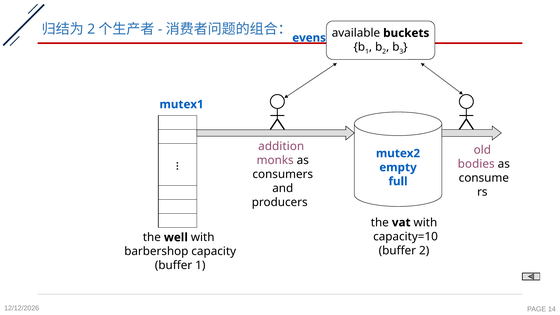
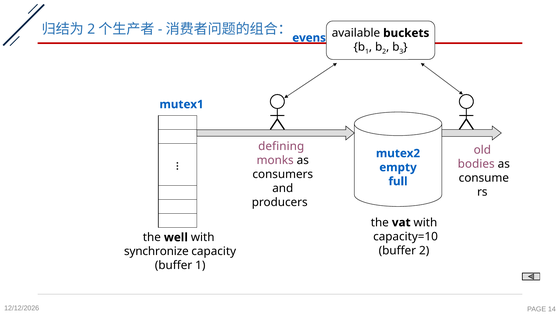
addition: addition -> defining
barbershop: barbershop -> synchronize
